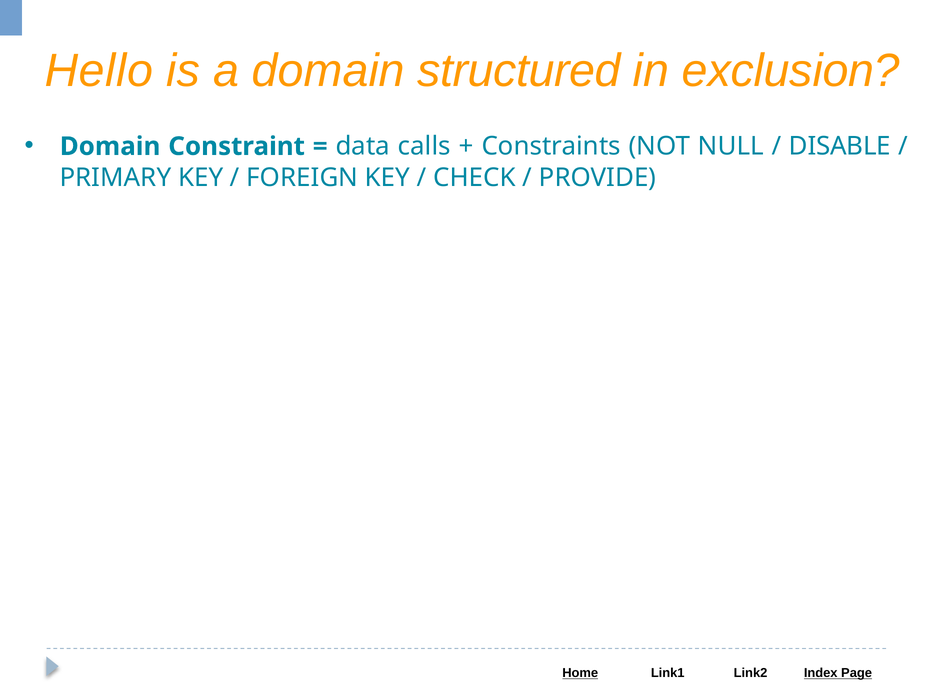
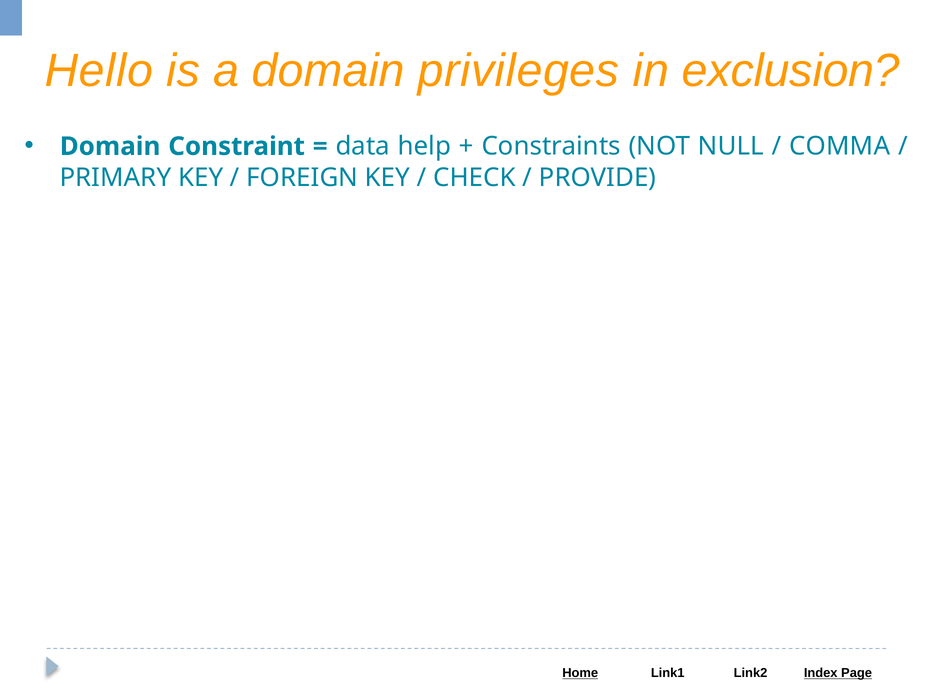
structured: structured -> privileges
calls: calls -> help
DISABLE: DISABLE -> COMMA
